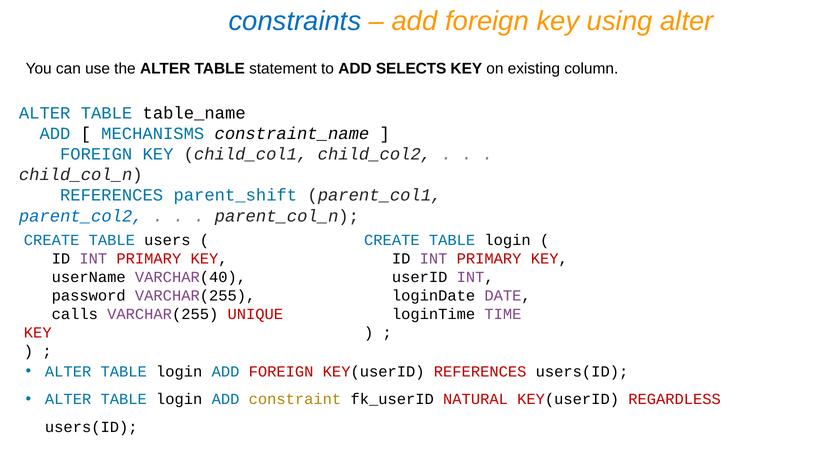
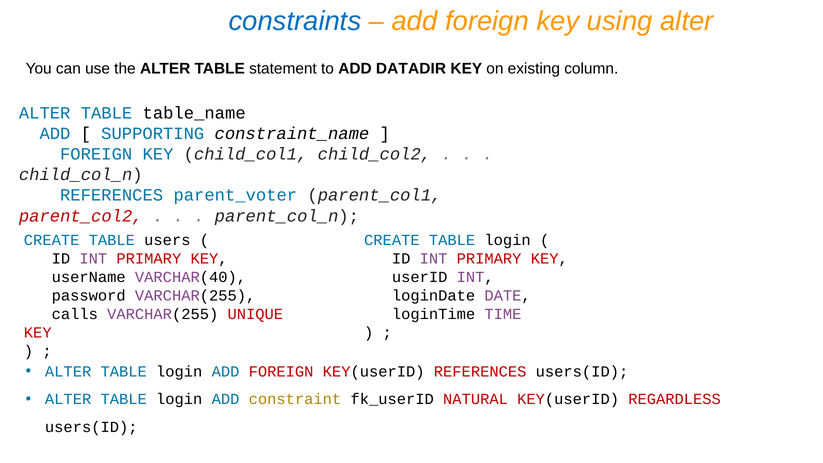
SELECTS: SELECTS -> DATADIR
MECHANISMS: MECHANISMS -> SUPPORTING
parent_shift: parent_shift -> parent_voter
parent_col2 colour: blue -> red
